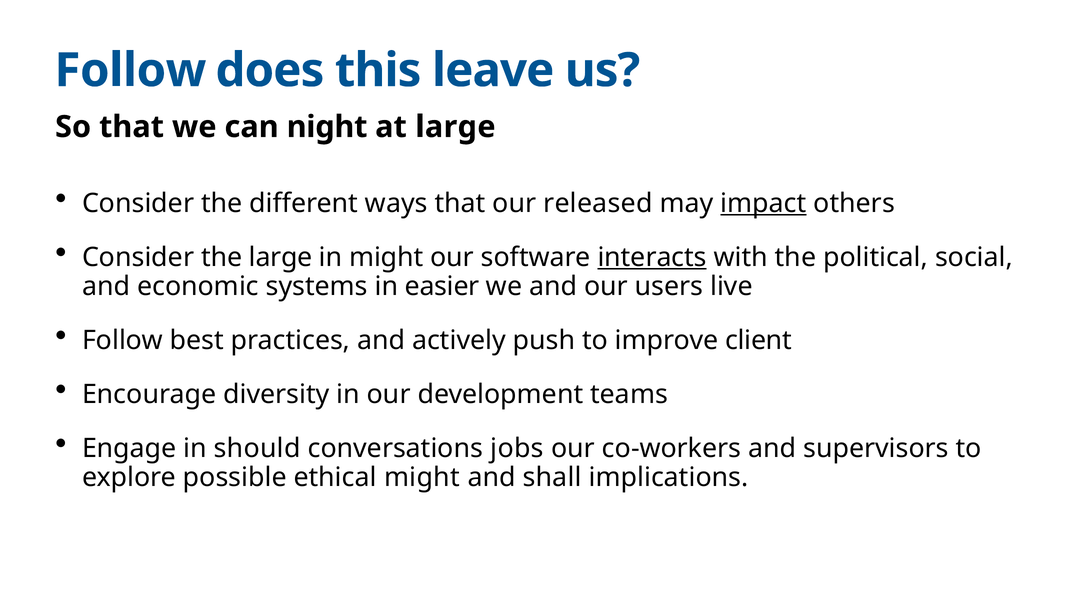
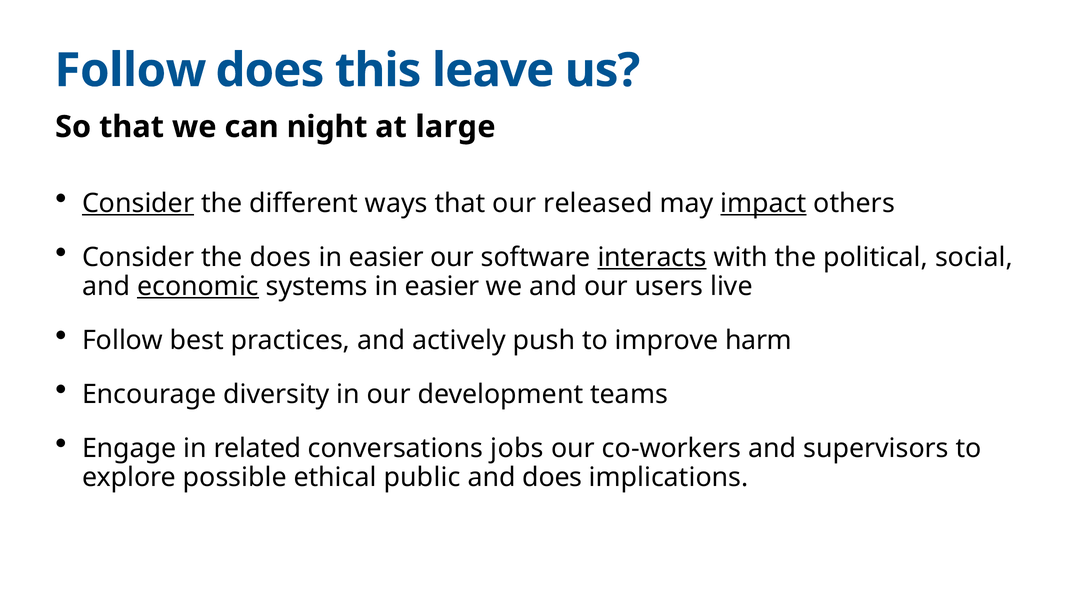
Consider at (138, 203) underline: none -> present
the large: large -> does
might at (386, 257): might -> easier
economic underline: none -> present
client: client -> harm
should: should -> related
ethical might: might -> public
and shall: shall -> does
